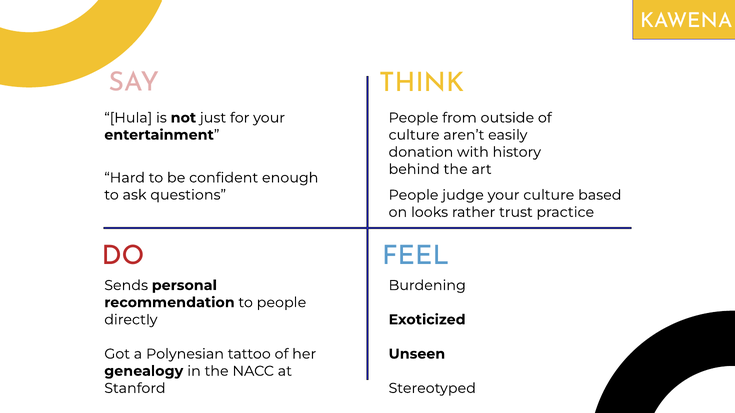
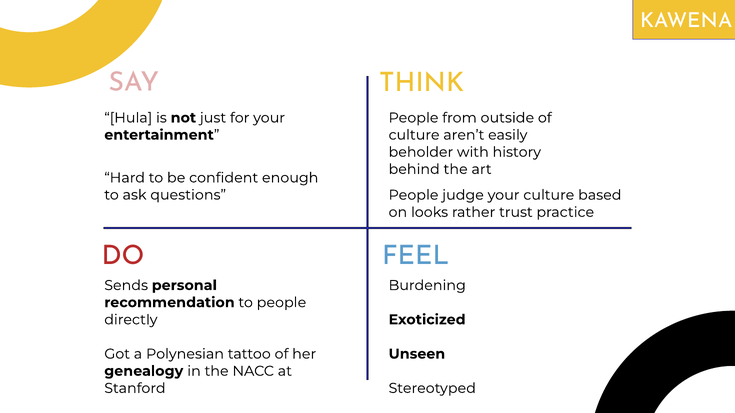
donation: donation -> beholder
